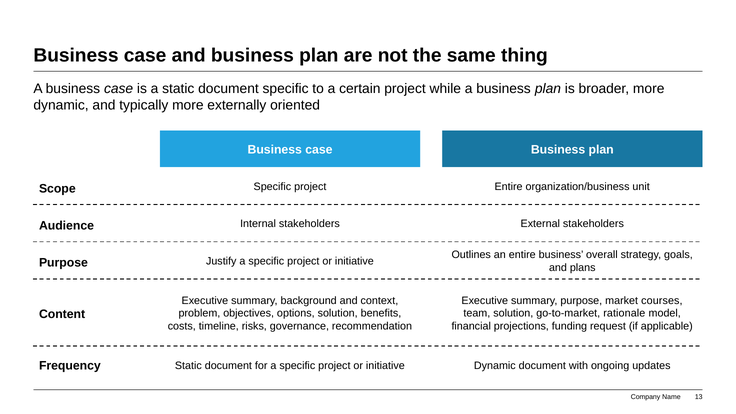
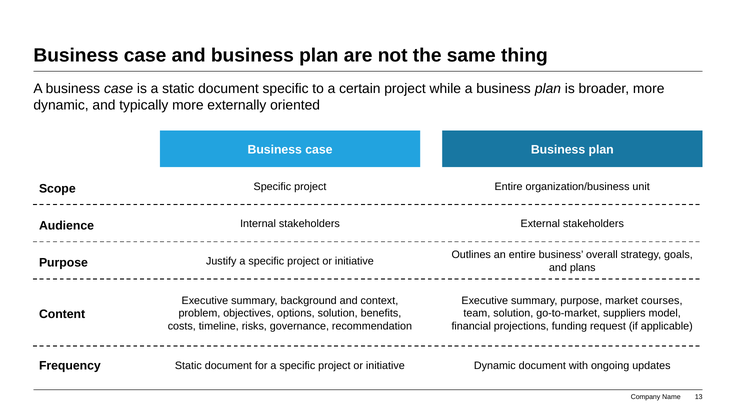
rationale: rationale -> suppliers
